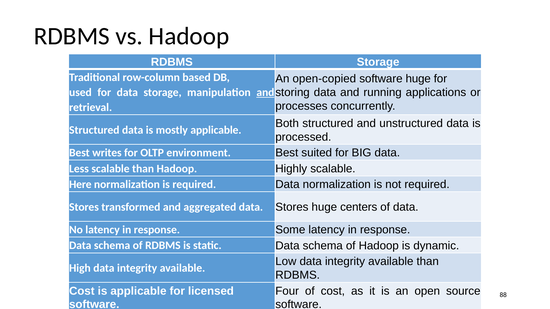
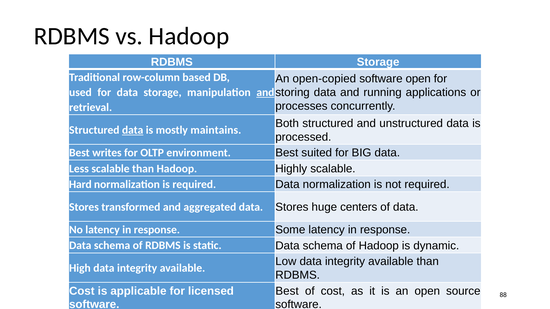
software huge: huge -> open
data at (133, 130) underline: none -> present
mostly applicable: applicable -> maintains
Here: Here -> Hard
Four at (287, 291): Four -> Best
